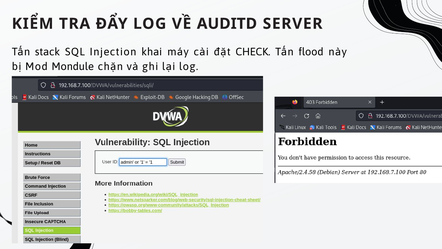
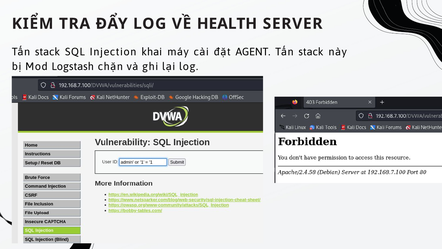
AUDITD: AUDITD -> HEALTH
CHECK: CHECK -> AGENT
flood at (311, 52): flood -> stack
Mondule: Mondule -> Logstash
